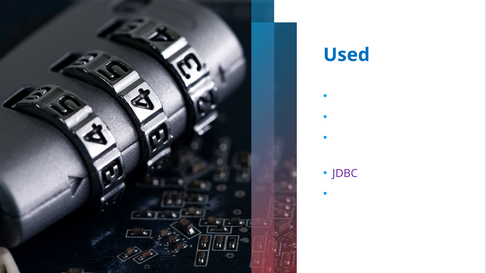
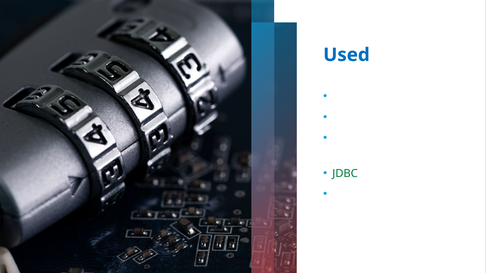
JDBC colour: purple -> green
